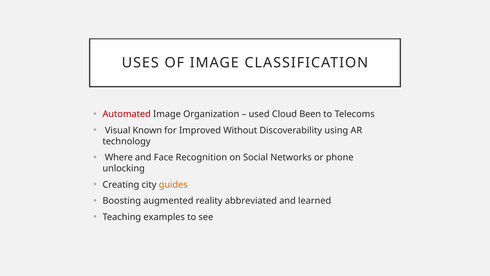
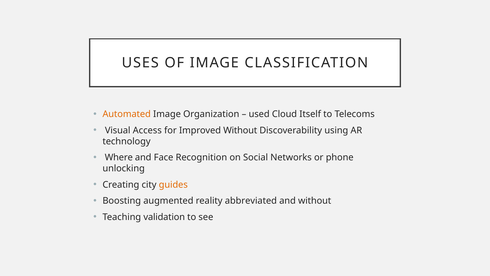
Automated colour: red -> orange
Been: Been -> Itself
Known: Known -> Access
and learned: learned -> without
examples: examples -> validation
